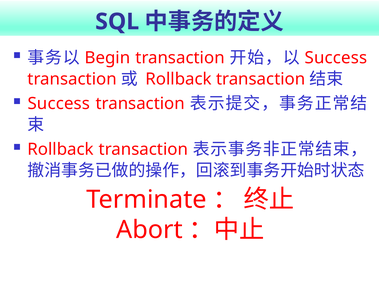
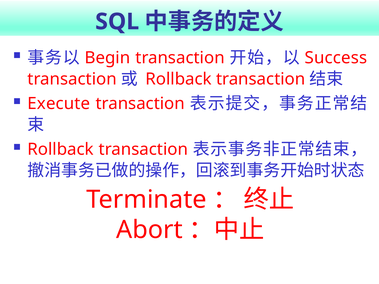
Success at (59, 104): Success -> Execute
